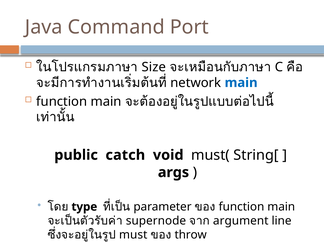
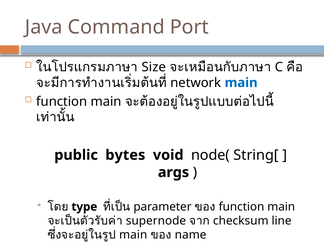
catch: catch -> bytes
must(: must( -> node(
argument: argument -> checksum
must at (133, 235): must -> main
throw: throw -> name
